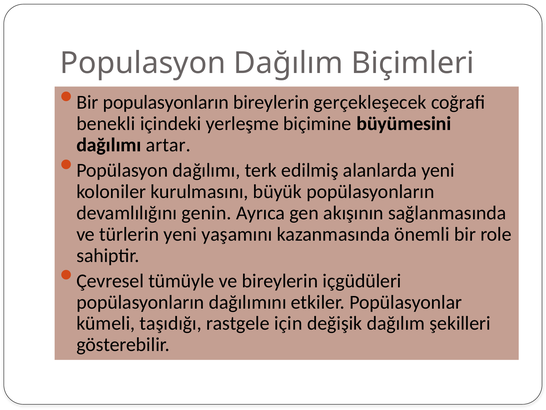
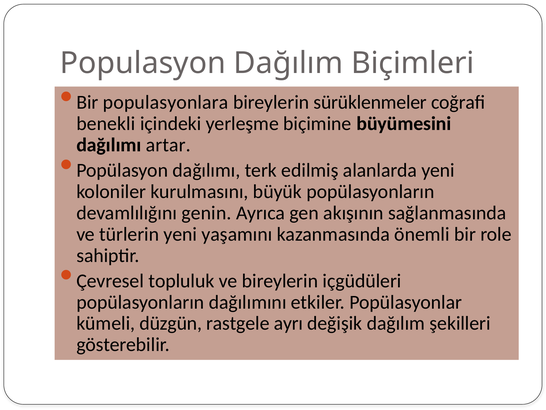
populasyonların: populasyonların -> populasyonlara
gerçekleşecek: gerçekleşecek -> sürüklenmeler
tümüyle: tümüyle -> topluluk
taşıdığı: taşıdığı -> düzgün
için: için -> ayrı
